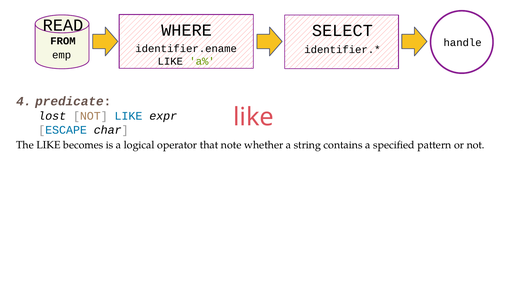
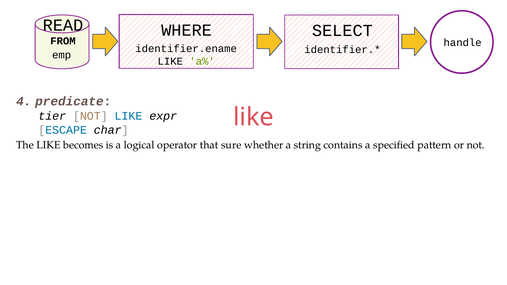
lost: lost -> tier
note: note -> sure
